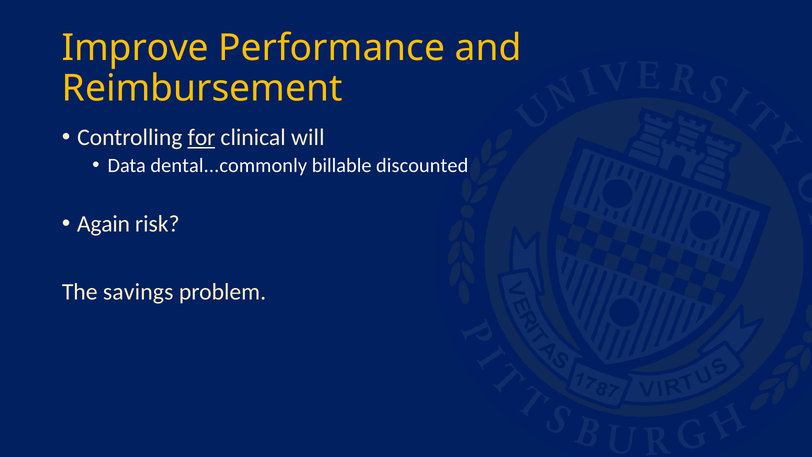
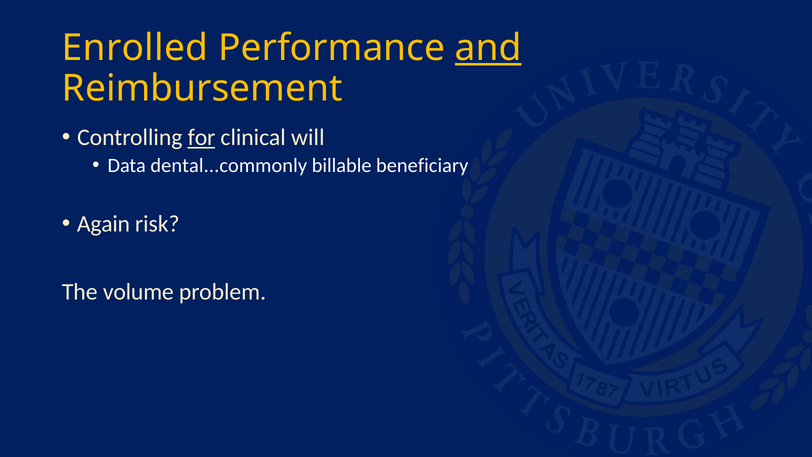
Improve: Improve -> Enrolled
and underline: none -> present
discounted: discounted -> beneficiary
savings: savings -> volume
